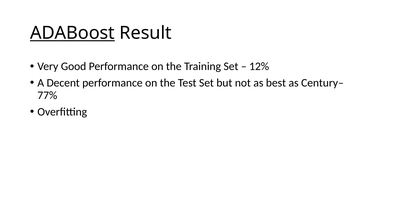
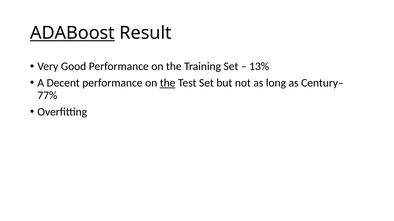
12%: 12% -> 13%
the at (168, 83) underline: none -> present
best: best -> long
